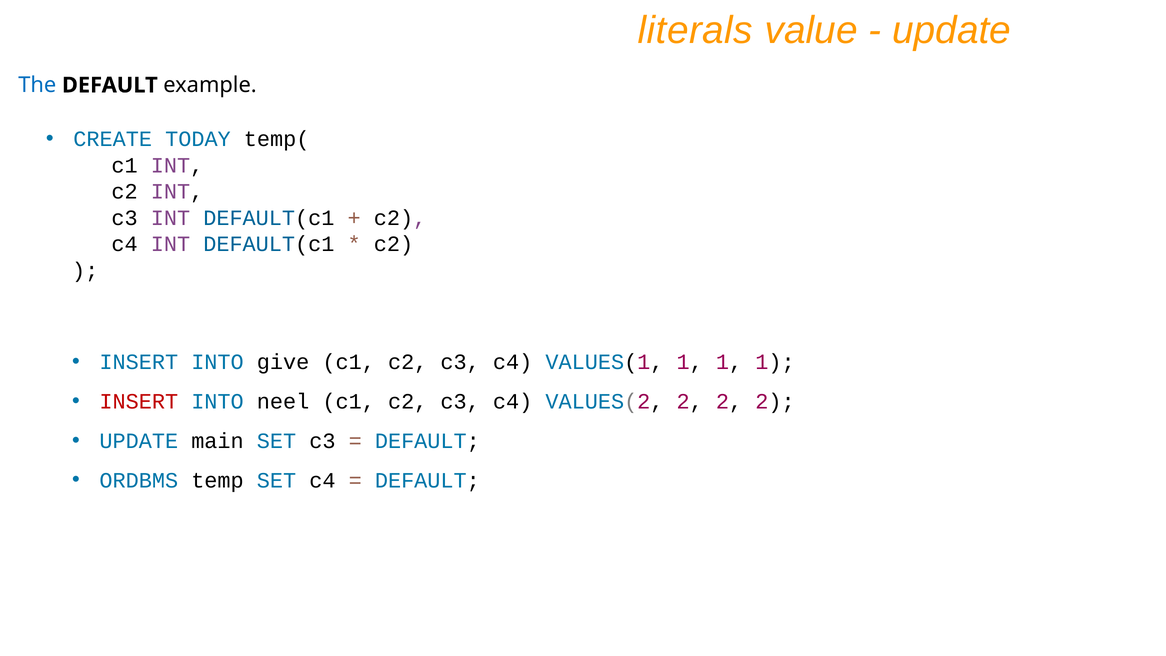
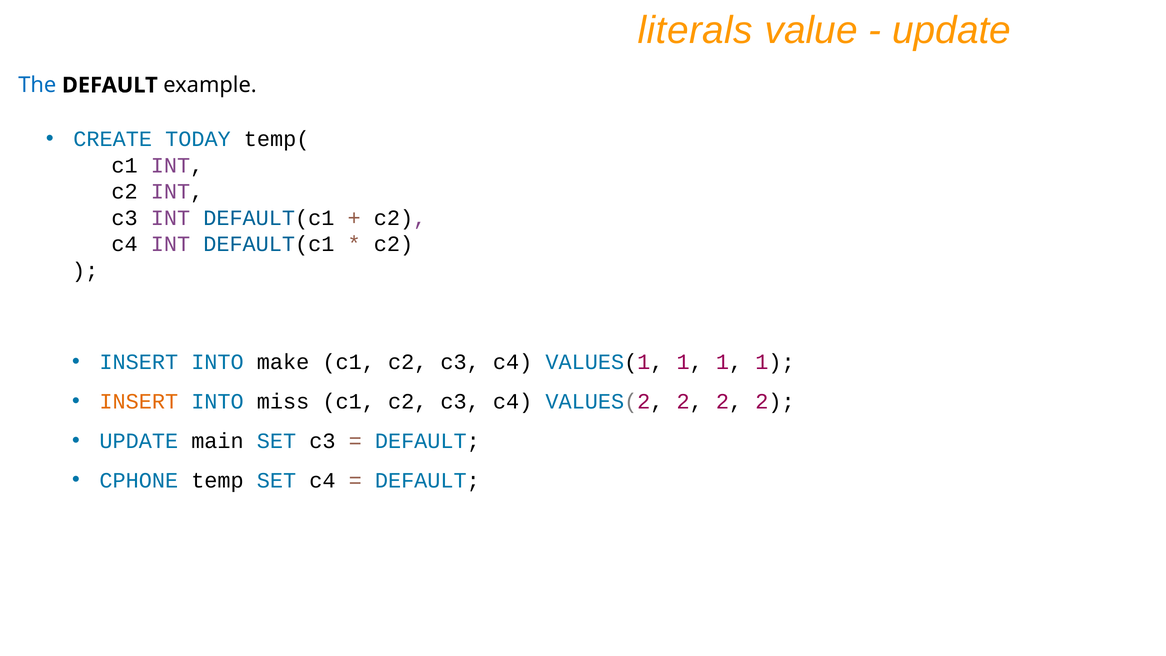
give: give -> make
INSERT at (139, 402) colour: red -> orange
neel: neel -> miss
ORDBMS: ORDBMS -> CPHONE
